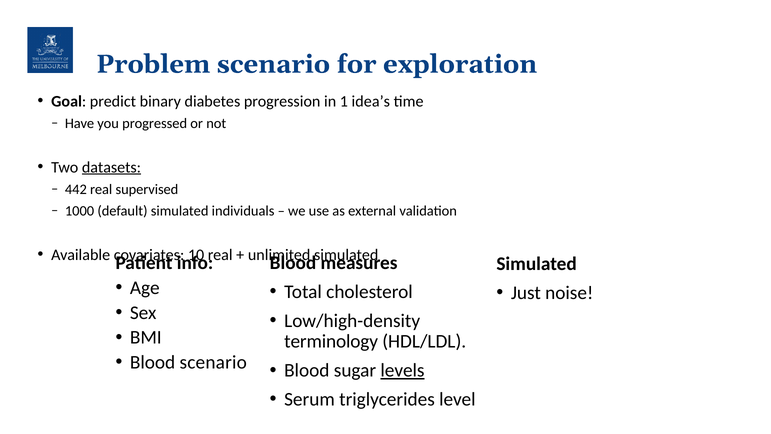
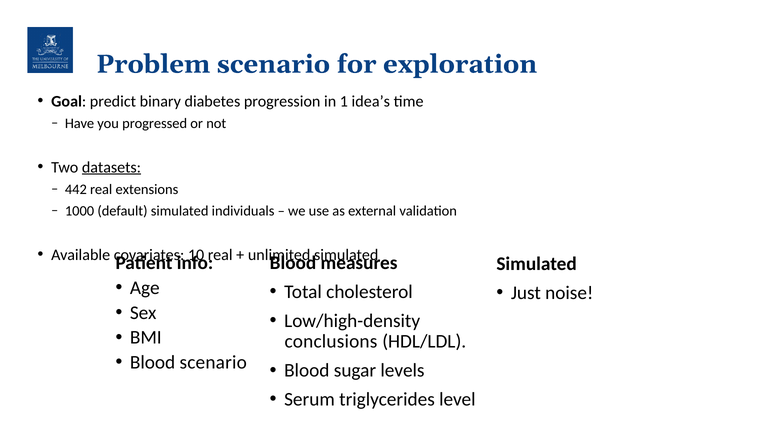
supervised: supervised -> extensions
terminology: terminology -> conclusions
levels underline: present -> none
